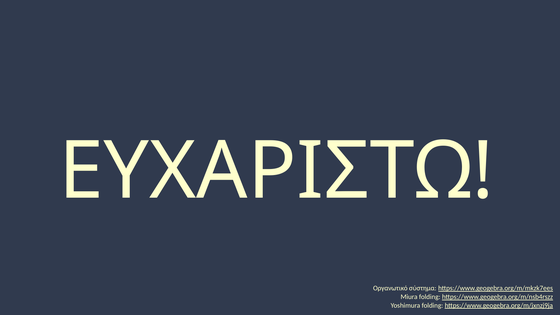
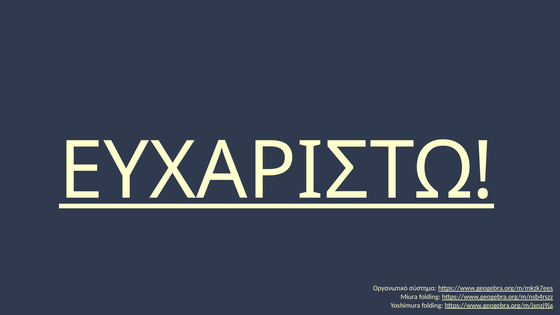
ΕΥΧΑΡΙΣΤΩ underline: none -> present
